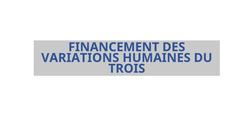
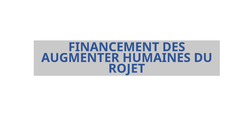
VARIATIONS: VARIATIONS -> AUGMENTER
TROIS: TROIS -> ROJET
